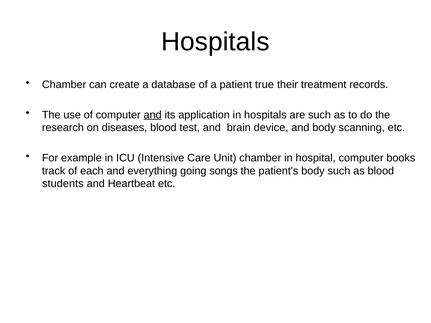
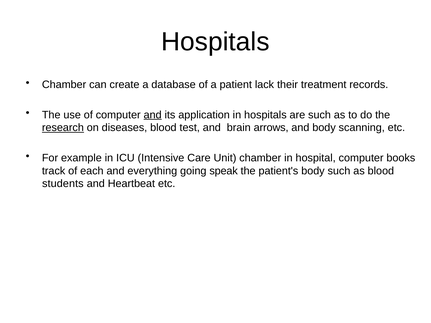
true: true -> lack
research underline: none -> present
device: device -> arrows
songs: songs -> speak
